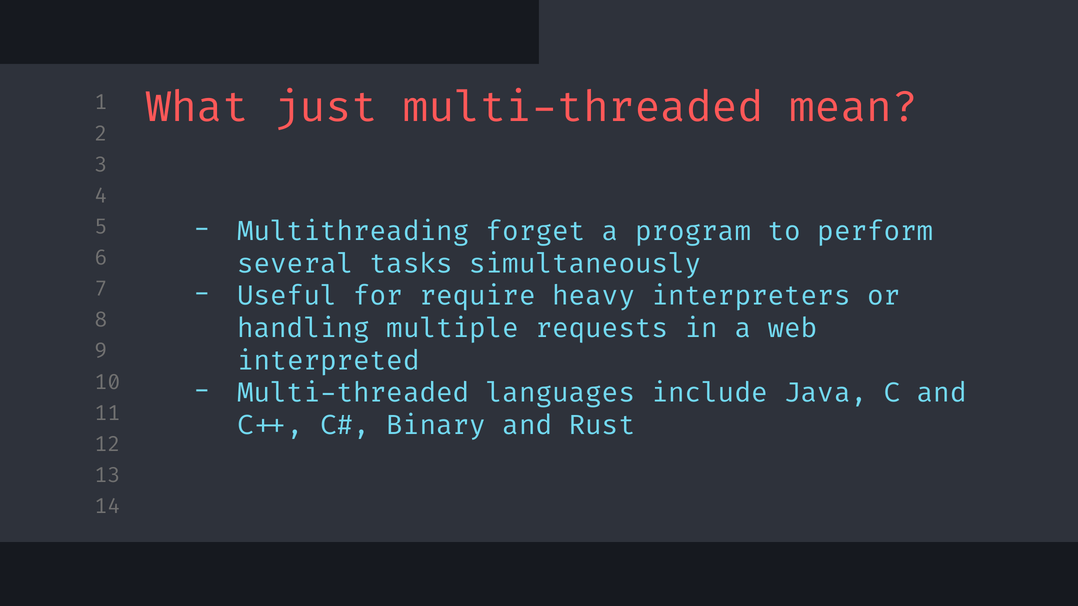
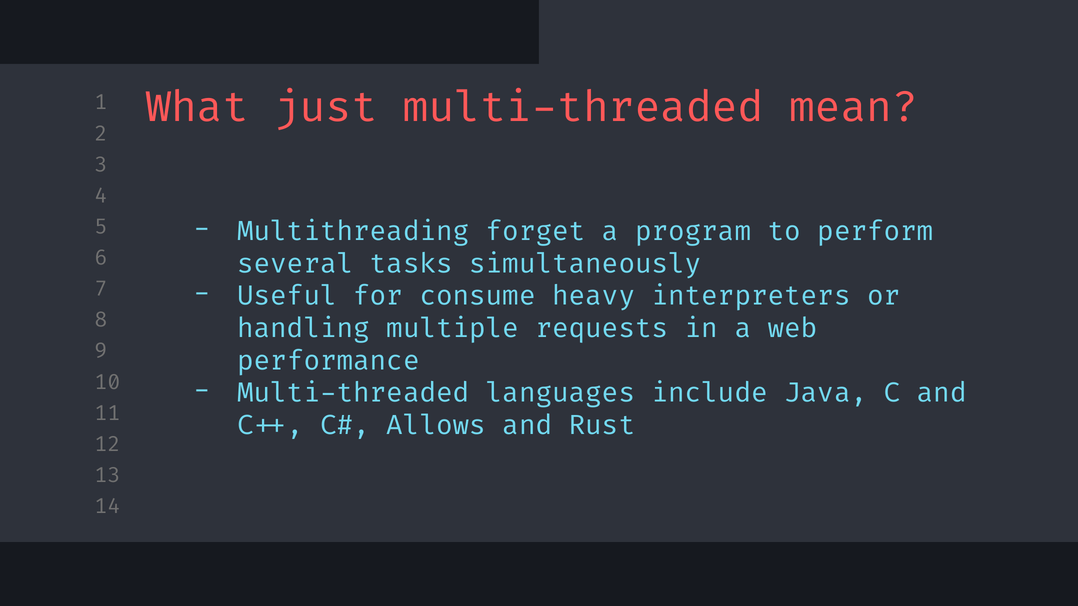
require: require -> consume
interpreted: interpreted -> performance
Binary: Binary -> Allows
